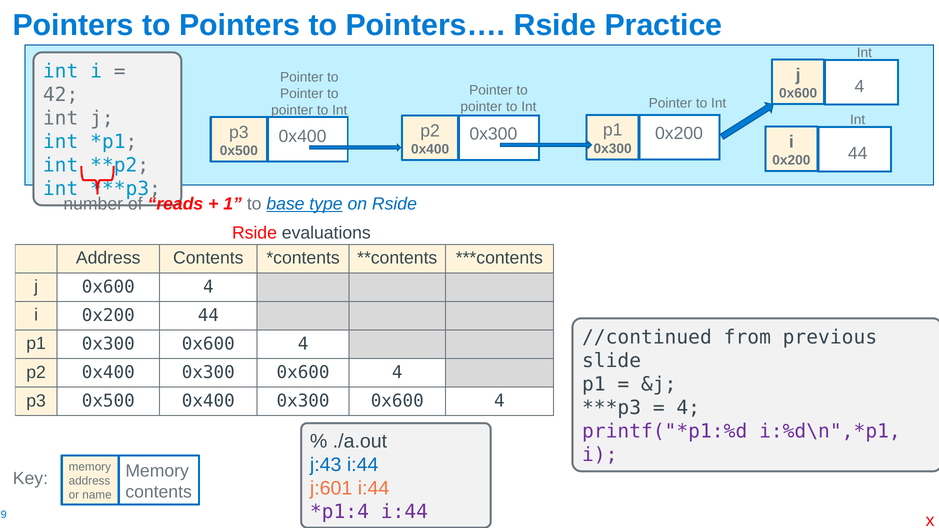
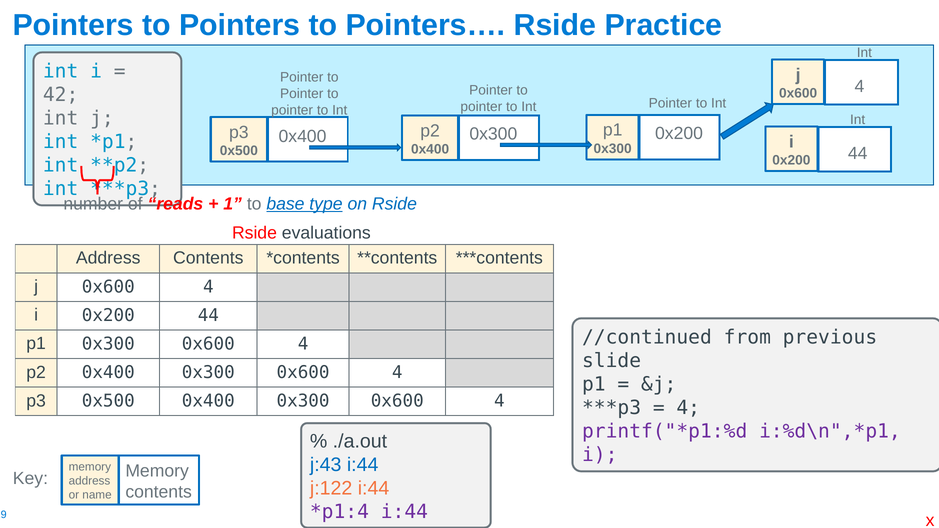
j:601: j:601 -> j:122
